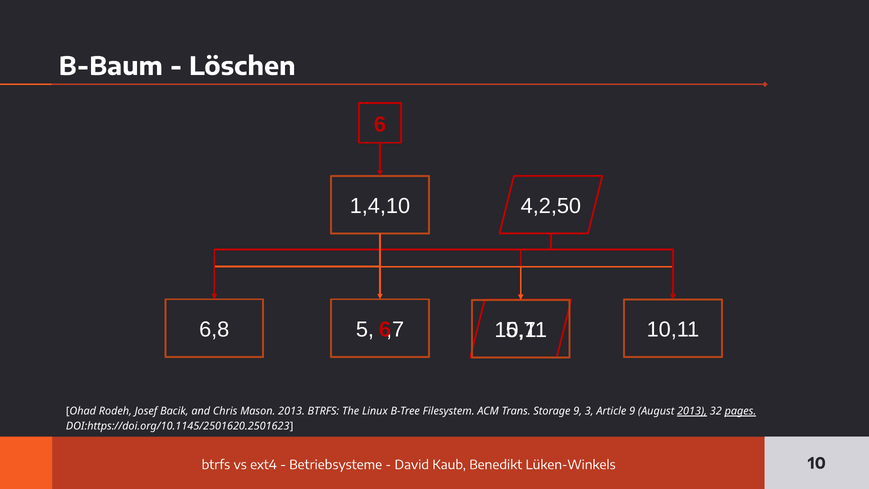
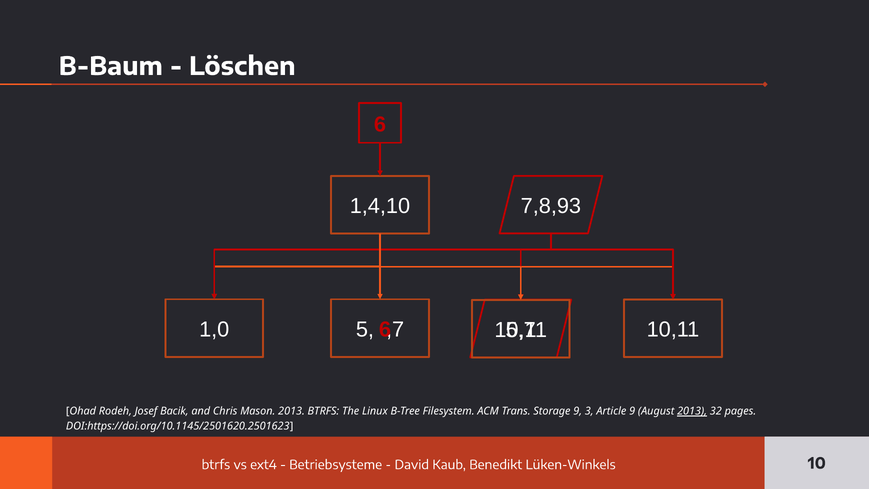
4,2,50: 4,2,50 -> 7,8,93
6,8: 6,8 -> 1,0
pages underline: present -> none
